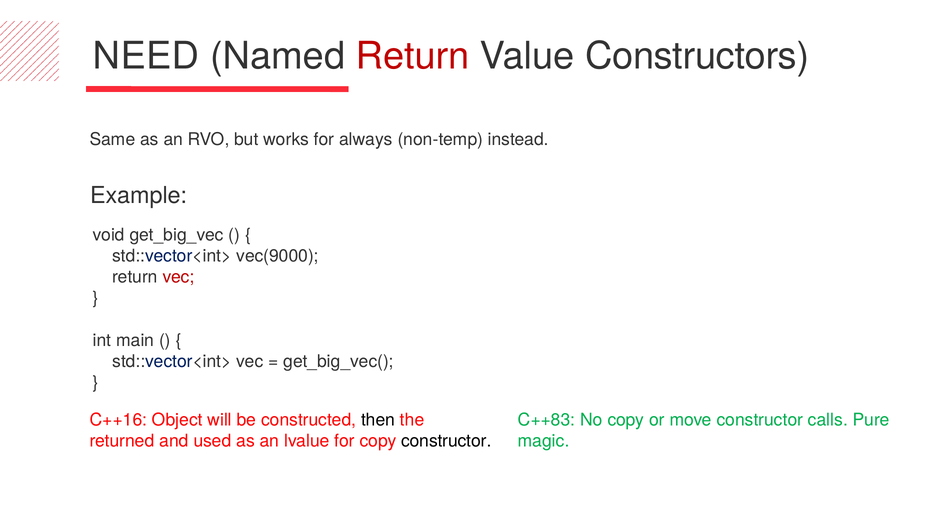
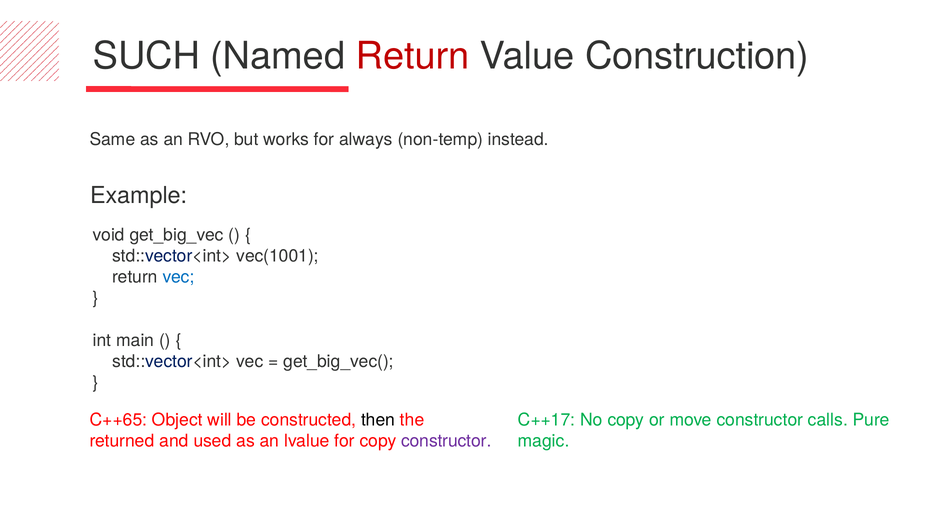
NEED: NEED -> SUCH
Constructors: Constructors -> Construction
vec(9000: vec(9000 -> vec(1001
vec at (179, 277) colour: red -> blue
C++16: C++16 -> C++65
C++83: C++83 -> C++17
constructor at (446, 441) colour: black -> purple
